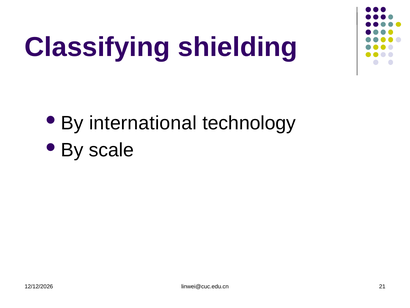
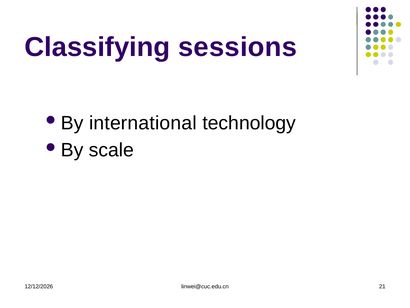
shielding: shielding -> sessions
